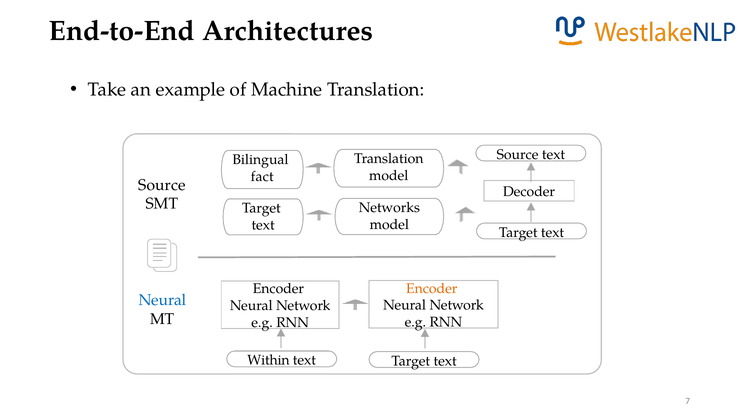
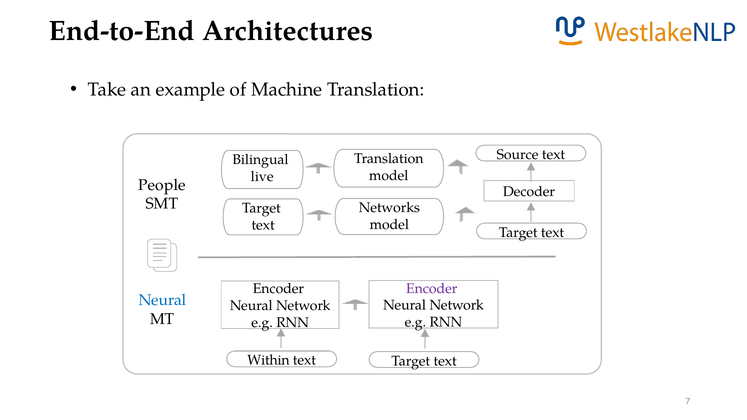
fact: fact -> live
Source at (162, 185): Source -> People
Encoder at (432, 289) colour: orange -> purple
